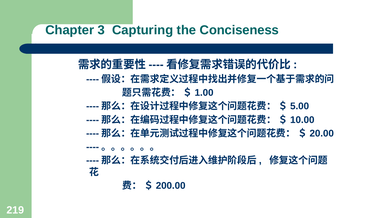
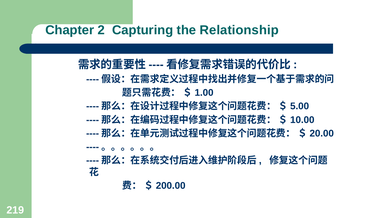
3: 3 -> 2
Conciseness: Conciseness -> Relationship
